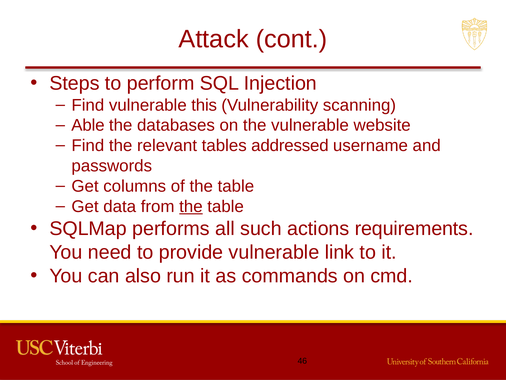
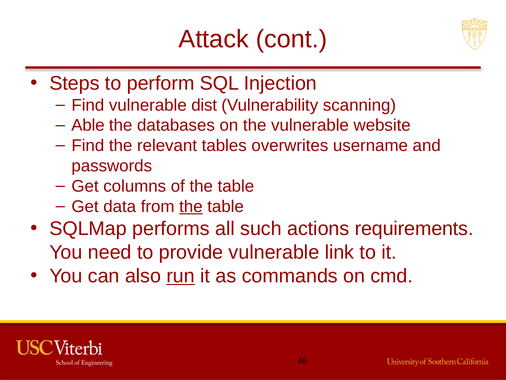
this: this -> dist
addressed: addressed -> overwrites
run underline: none -> present
